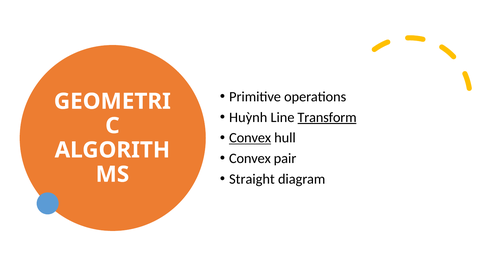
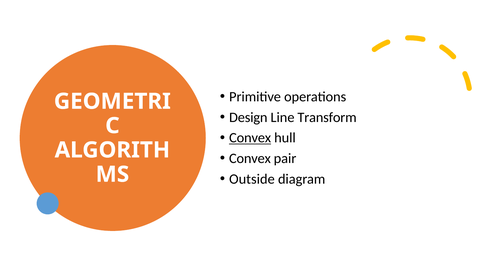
Huỳnh: Huỳnh -> Design
Transform underline: present -> none
Straight: Straight -> Outside
